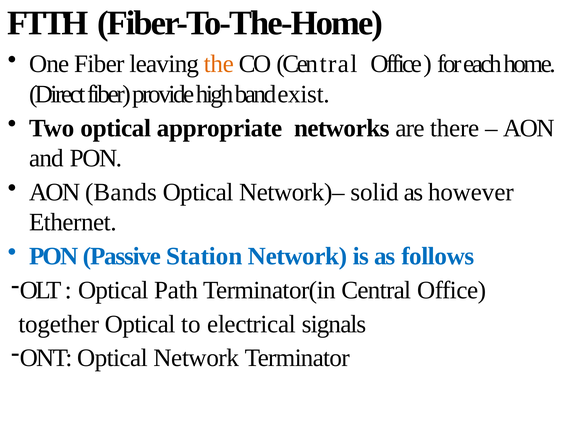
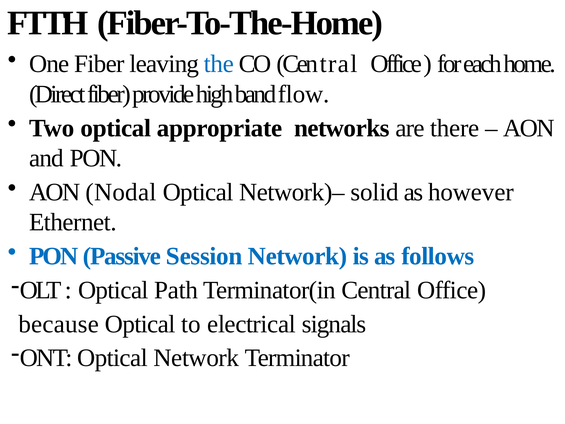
the colour: orange -> blue
exist: exist -> flow
Bands: Bands -> Nodal
Station: Station -> Session
together: together -> because
